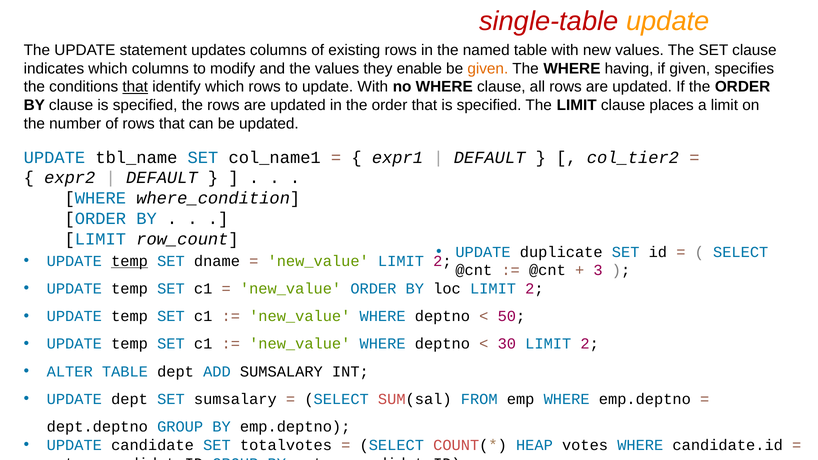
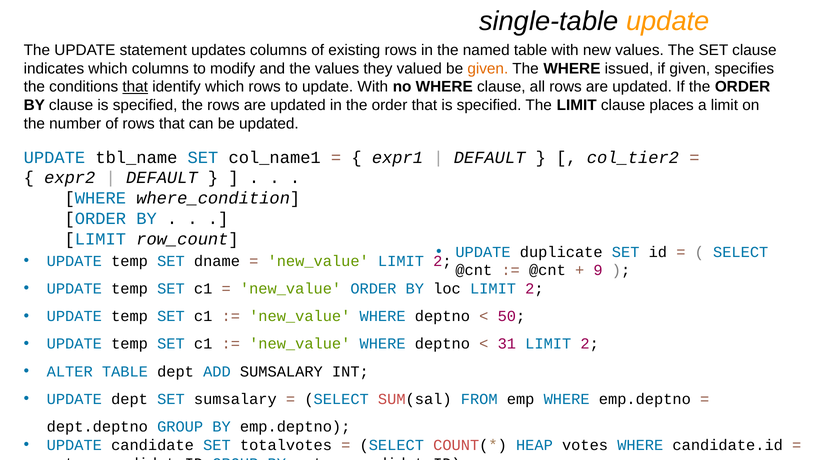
single-table colour: red -> black
enable: enable -> valued
having: having -> issued
temp at (130, 261) underline: present -> none
3: 3 -> 9
30: 30 -> 31
